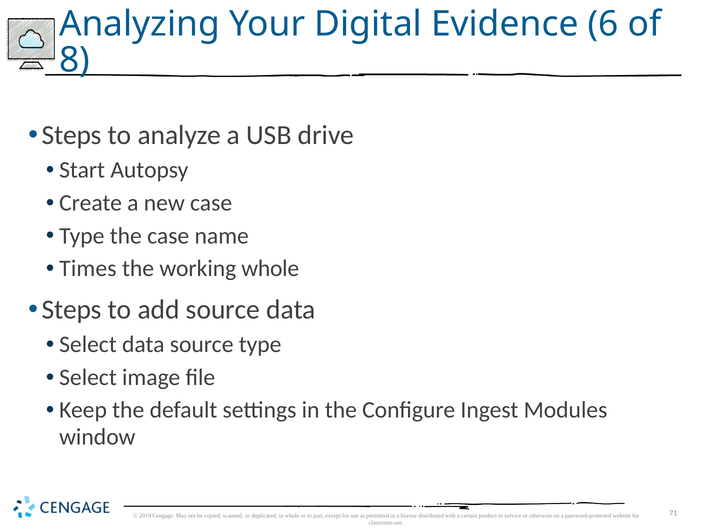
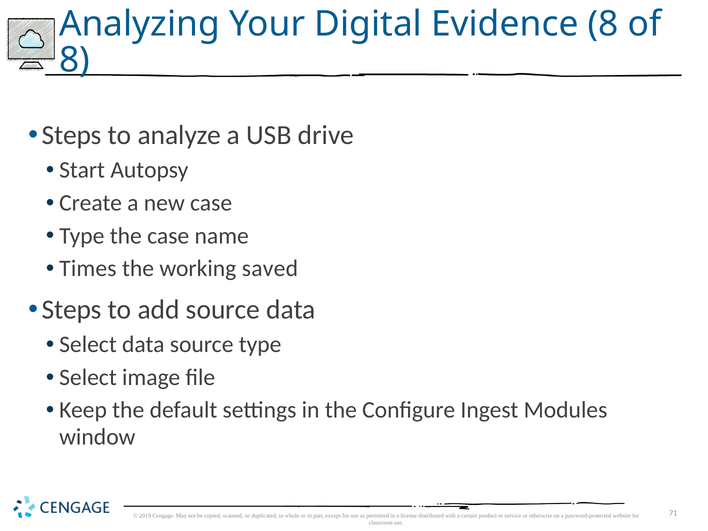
Evidence 6: 6 -> 8
working whole: whole -> saved
